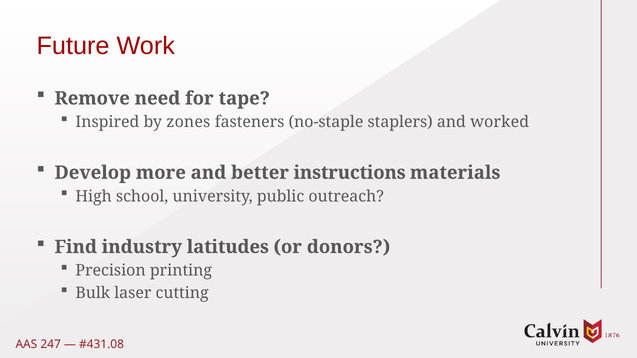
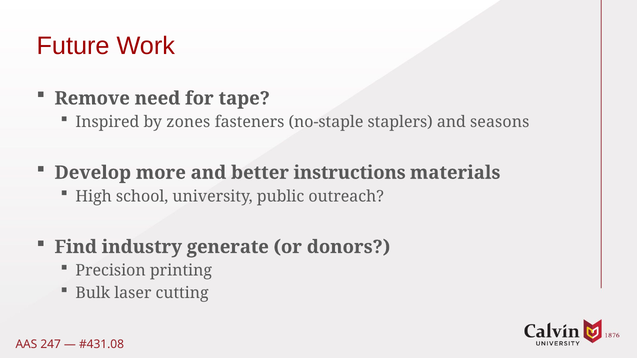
worked: worked -> seasons
latitudes: latitudes -> generate
